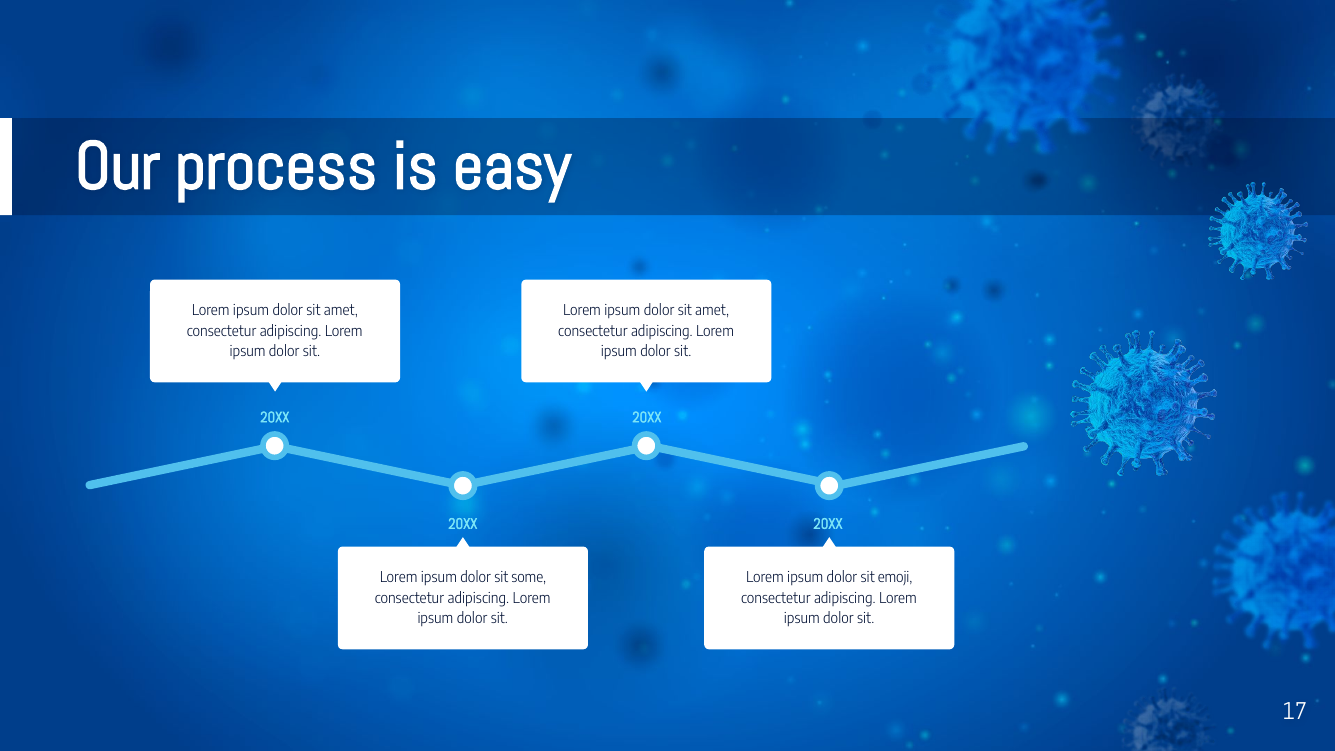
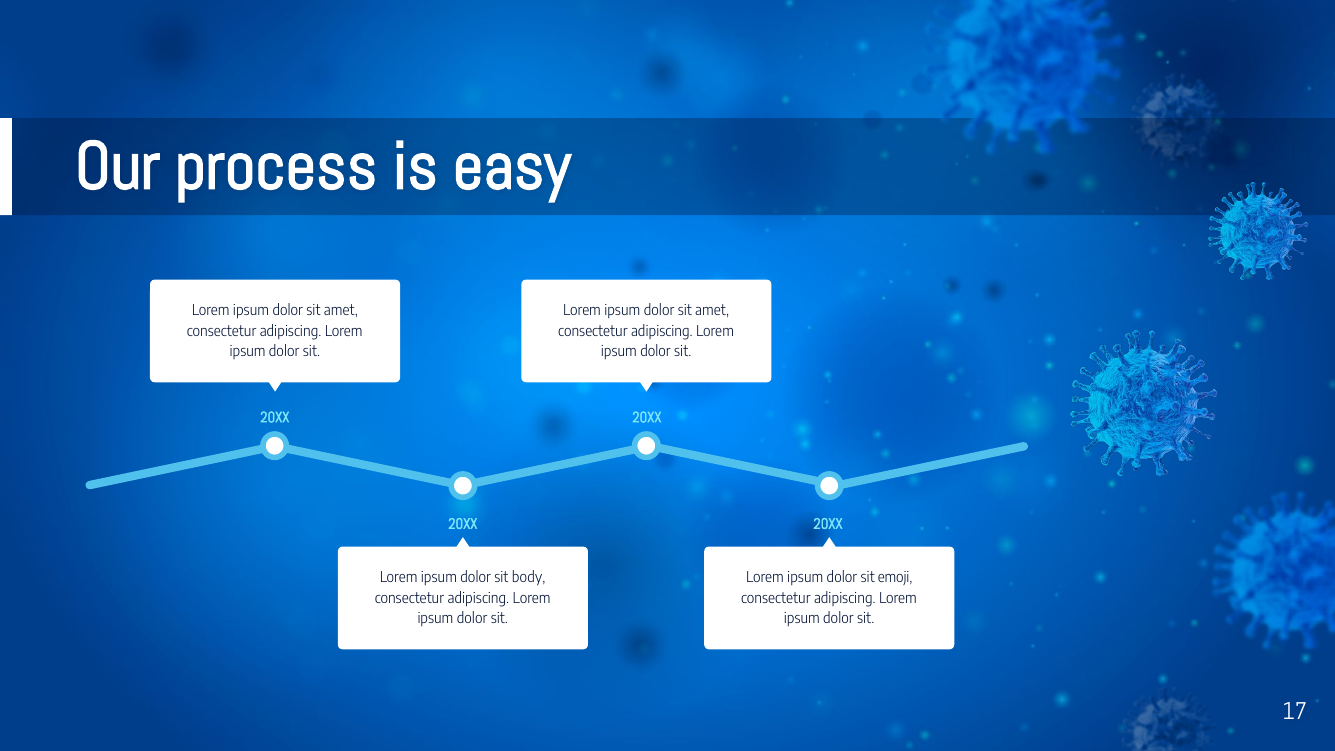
some: some -> body
